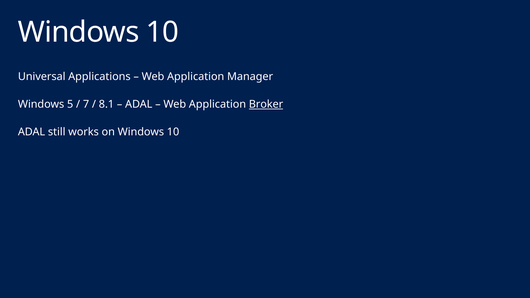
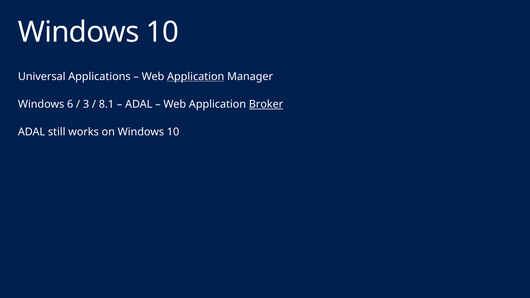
Application at (196, 77) underline: none -> present
5: 5 -> 6
7: 7 -> 3
